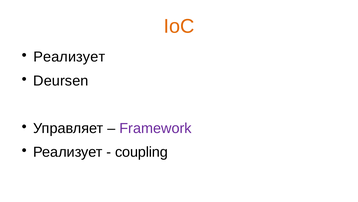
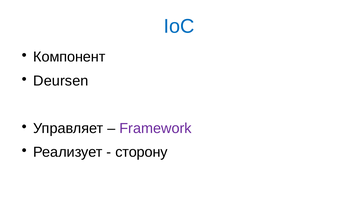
IoC colour: orange -> blue
Реализует at (69, 57): Реализует -> Компонент
coupling: coupling -> сторону
